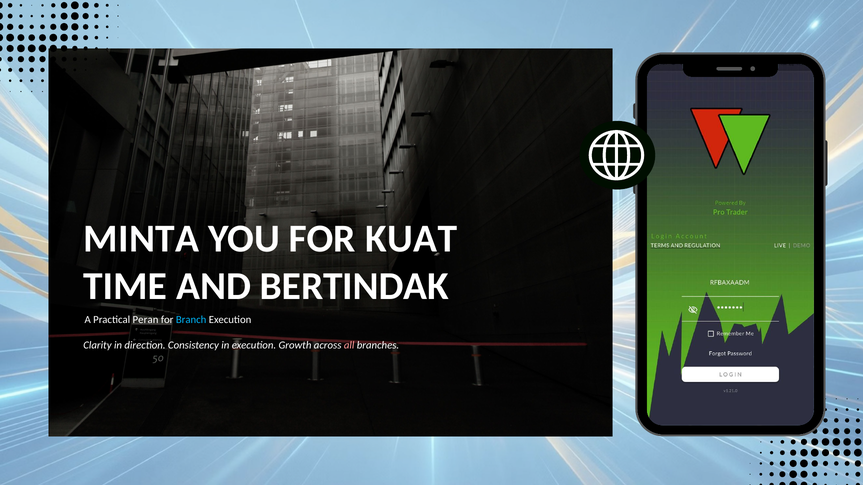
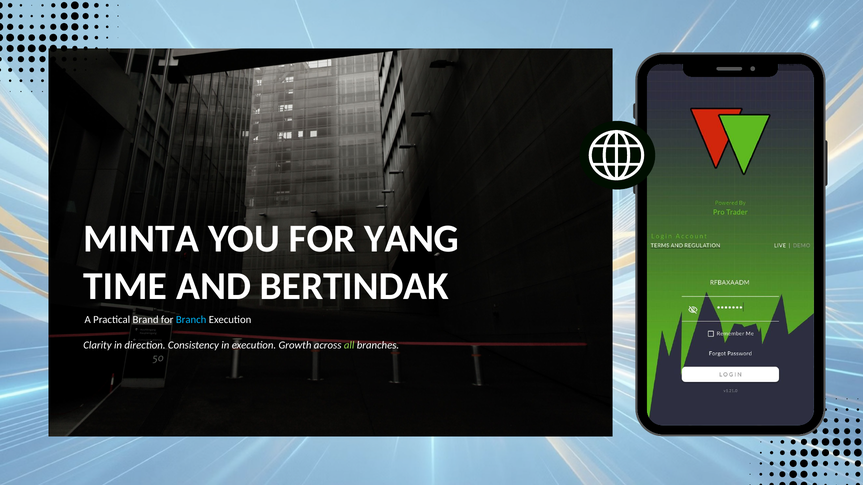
KUAT: KUAT -> YANG
Peran: Peran -> Brand
all colour: pink -> light green
